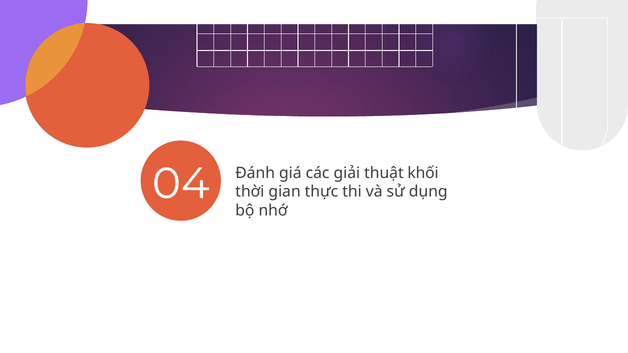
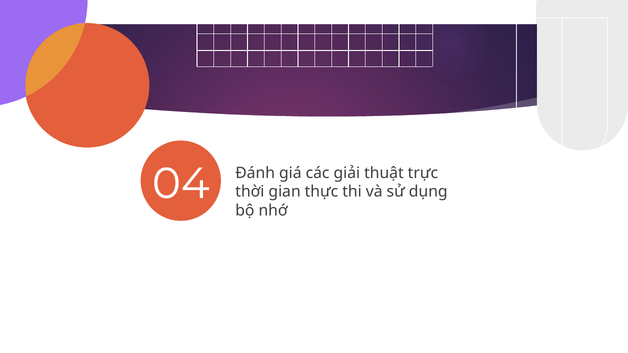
khối: khối -> trực
